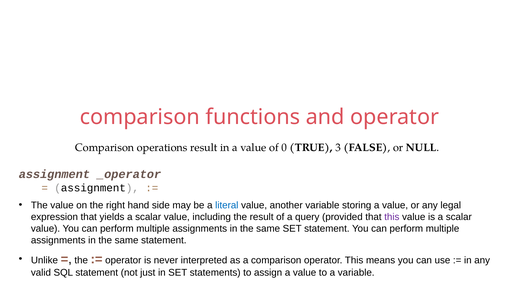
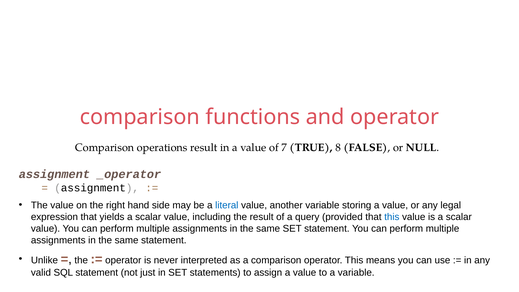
0: 0 -> 7
3: 3 -> 8
this at (392, 217) colour: purple -> blue
